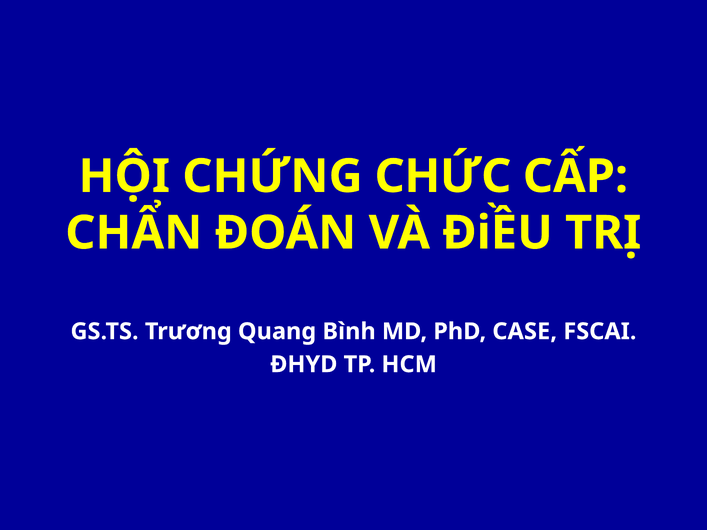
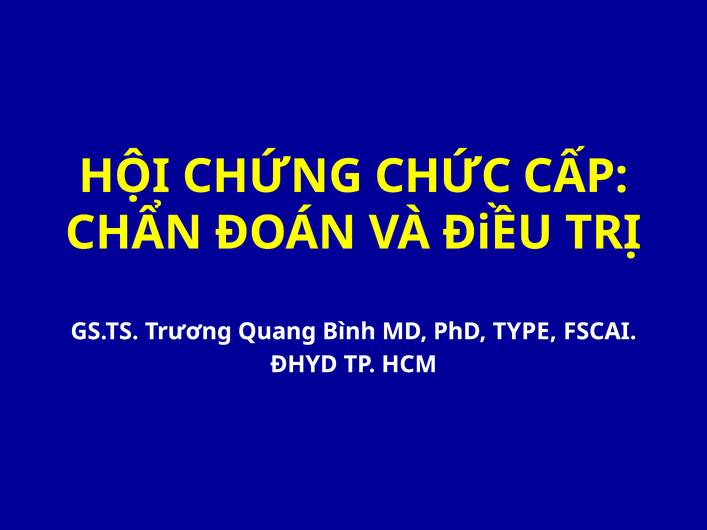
CASE: CASE -> TYPE
